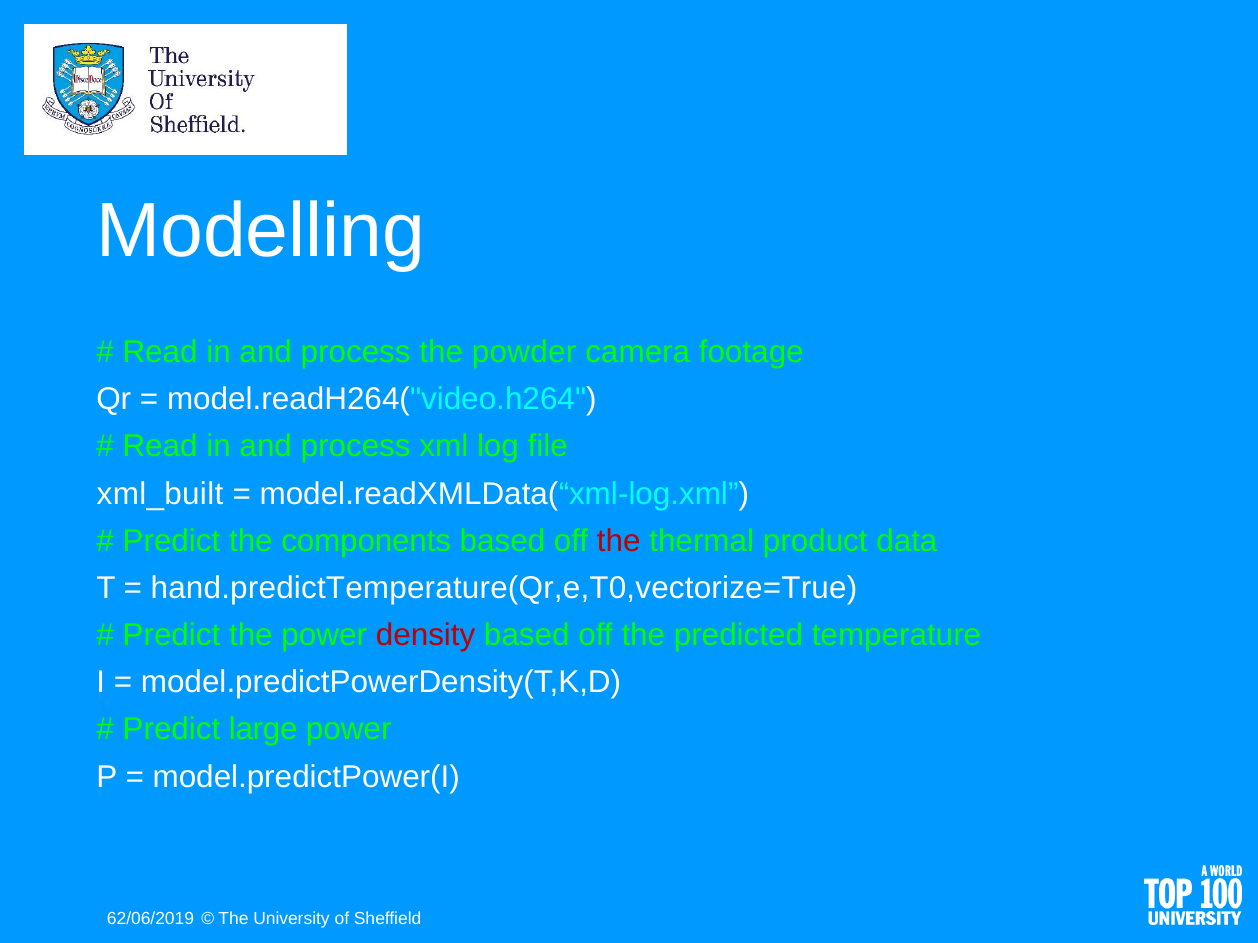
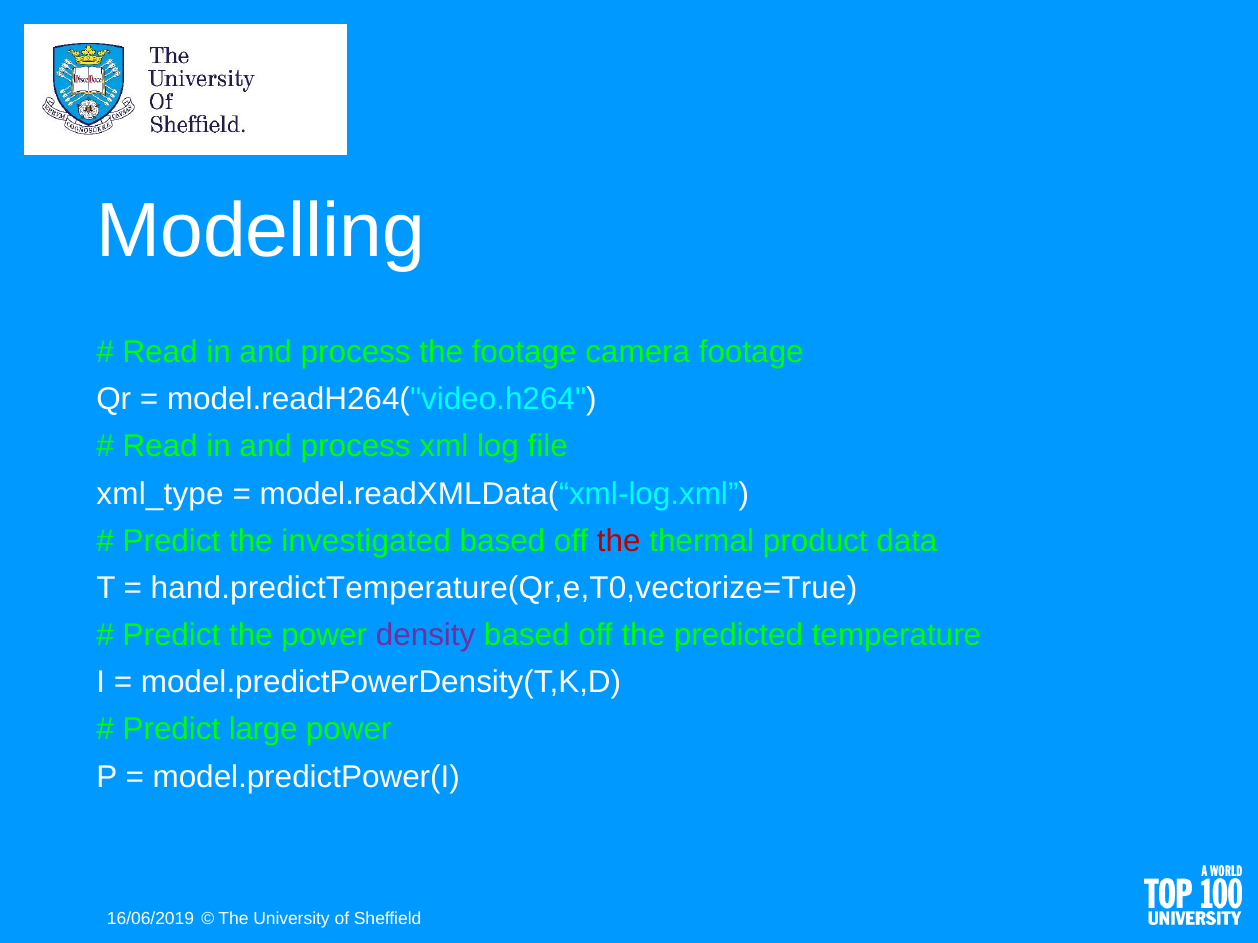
the powder: powder -> footage
xml_built: xml_built -> xml_type
components: components -> investigated
density colour: red -> purple
62/06/2019: 62/06/2019 -> 16/06/2019
